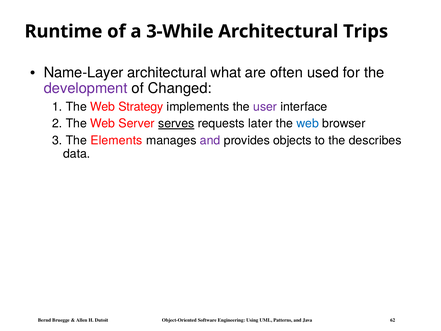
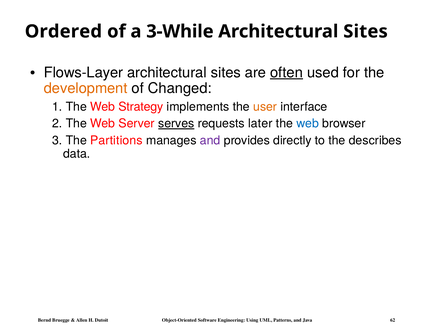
Runtime: Runtime -> Ordered
Trips at (366, 31): Trips -> Sites
Name-Layer: Name-Layer -> Flows-Layer
what at (226, 72): what -> sites
often underline: none -> present
development colour: purple -> orange
user colour: purple -> orange
Elements: Elements -> Partitions
objects: objects -> directly
